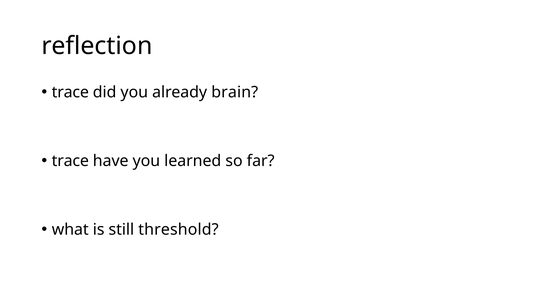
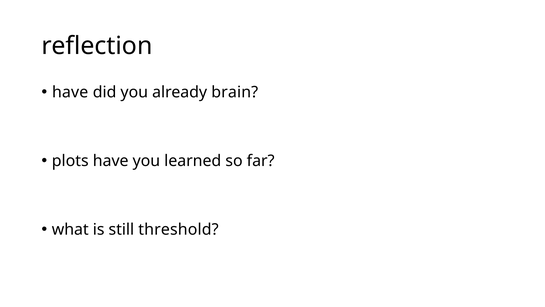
trace at (70, 92): trace -> have
trace at (70, 161): trace -> plots
